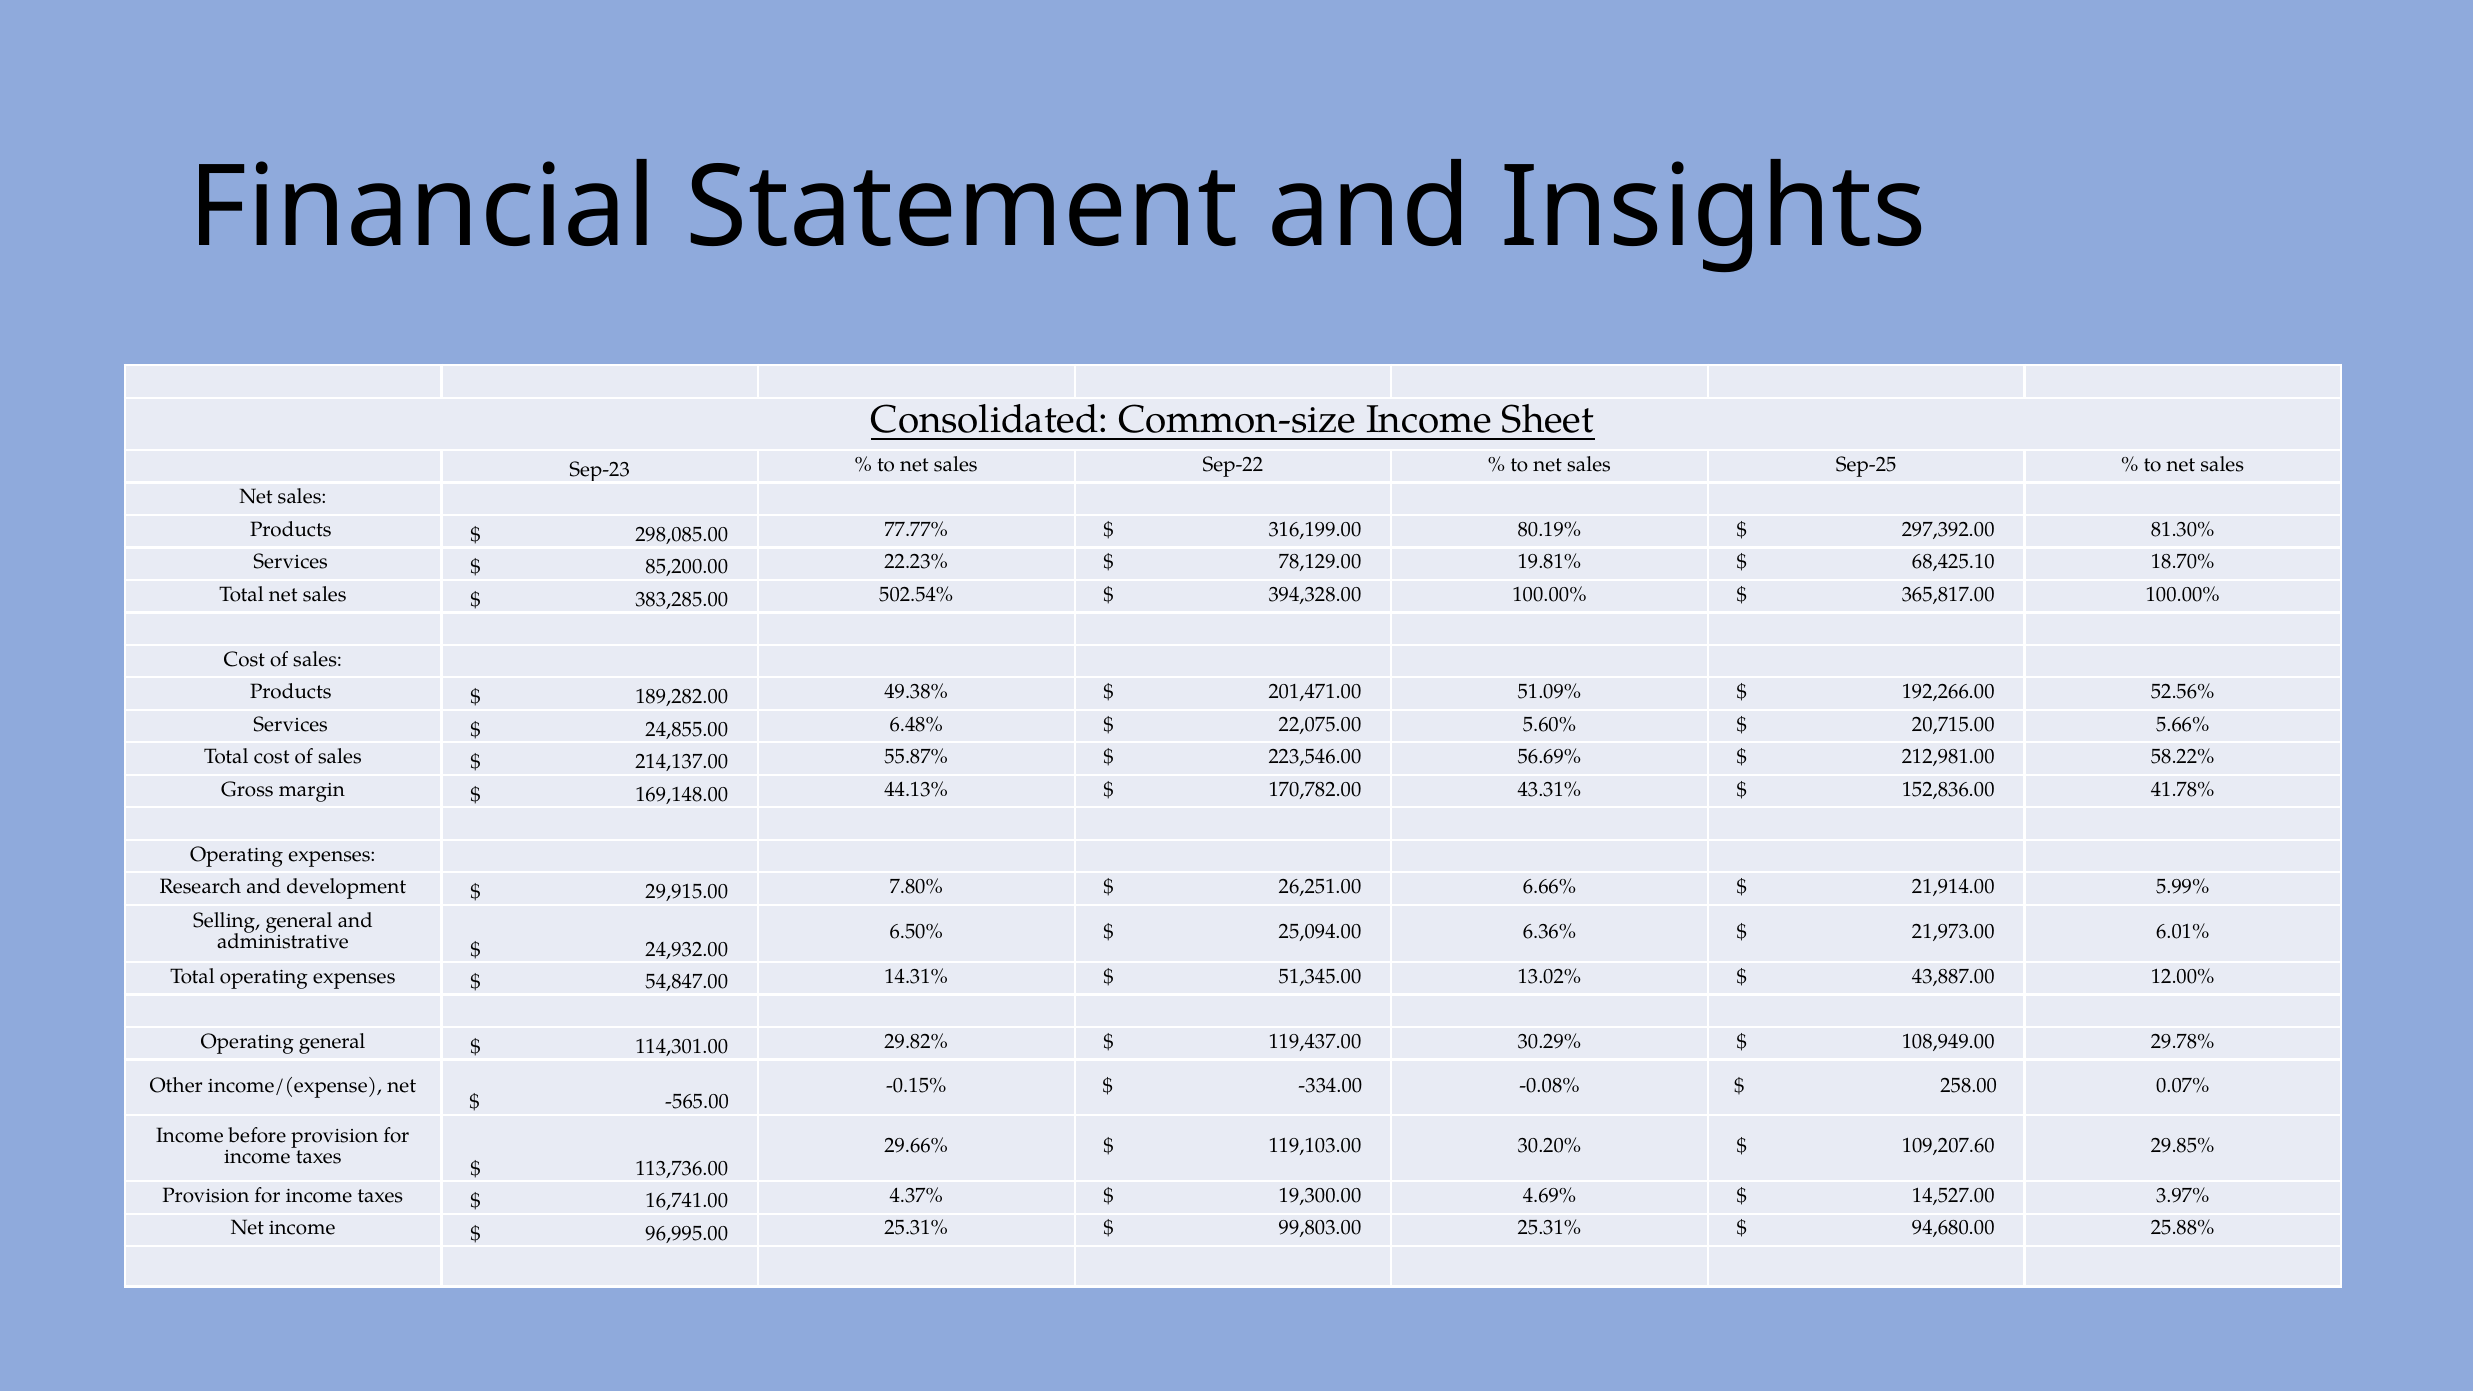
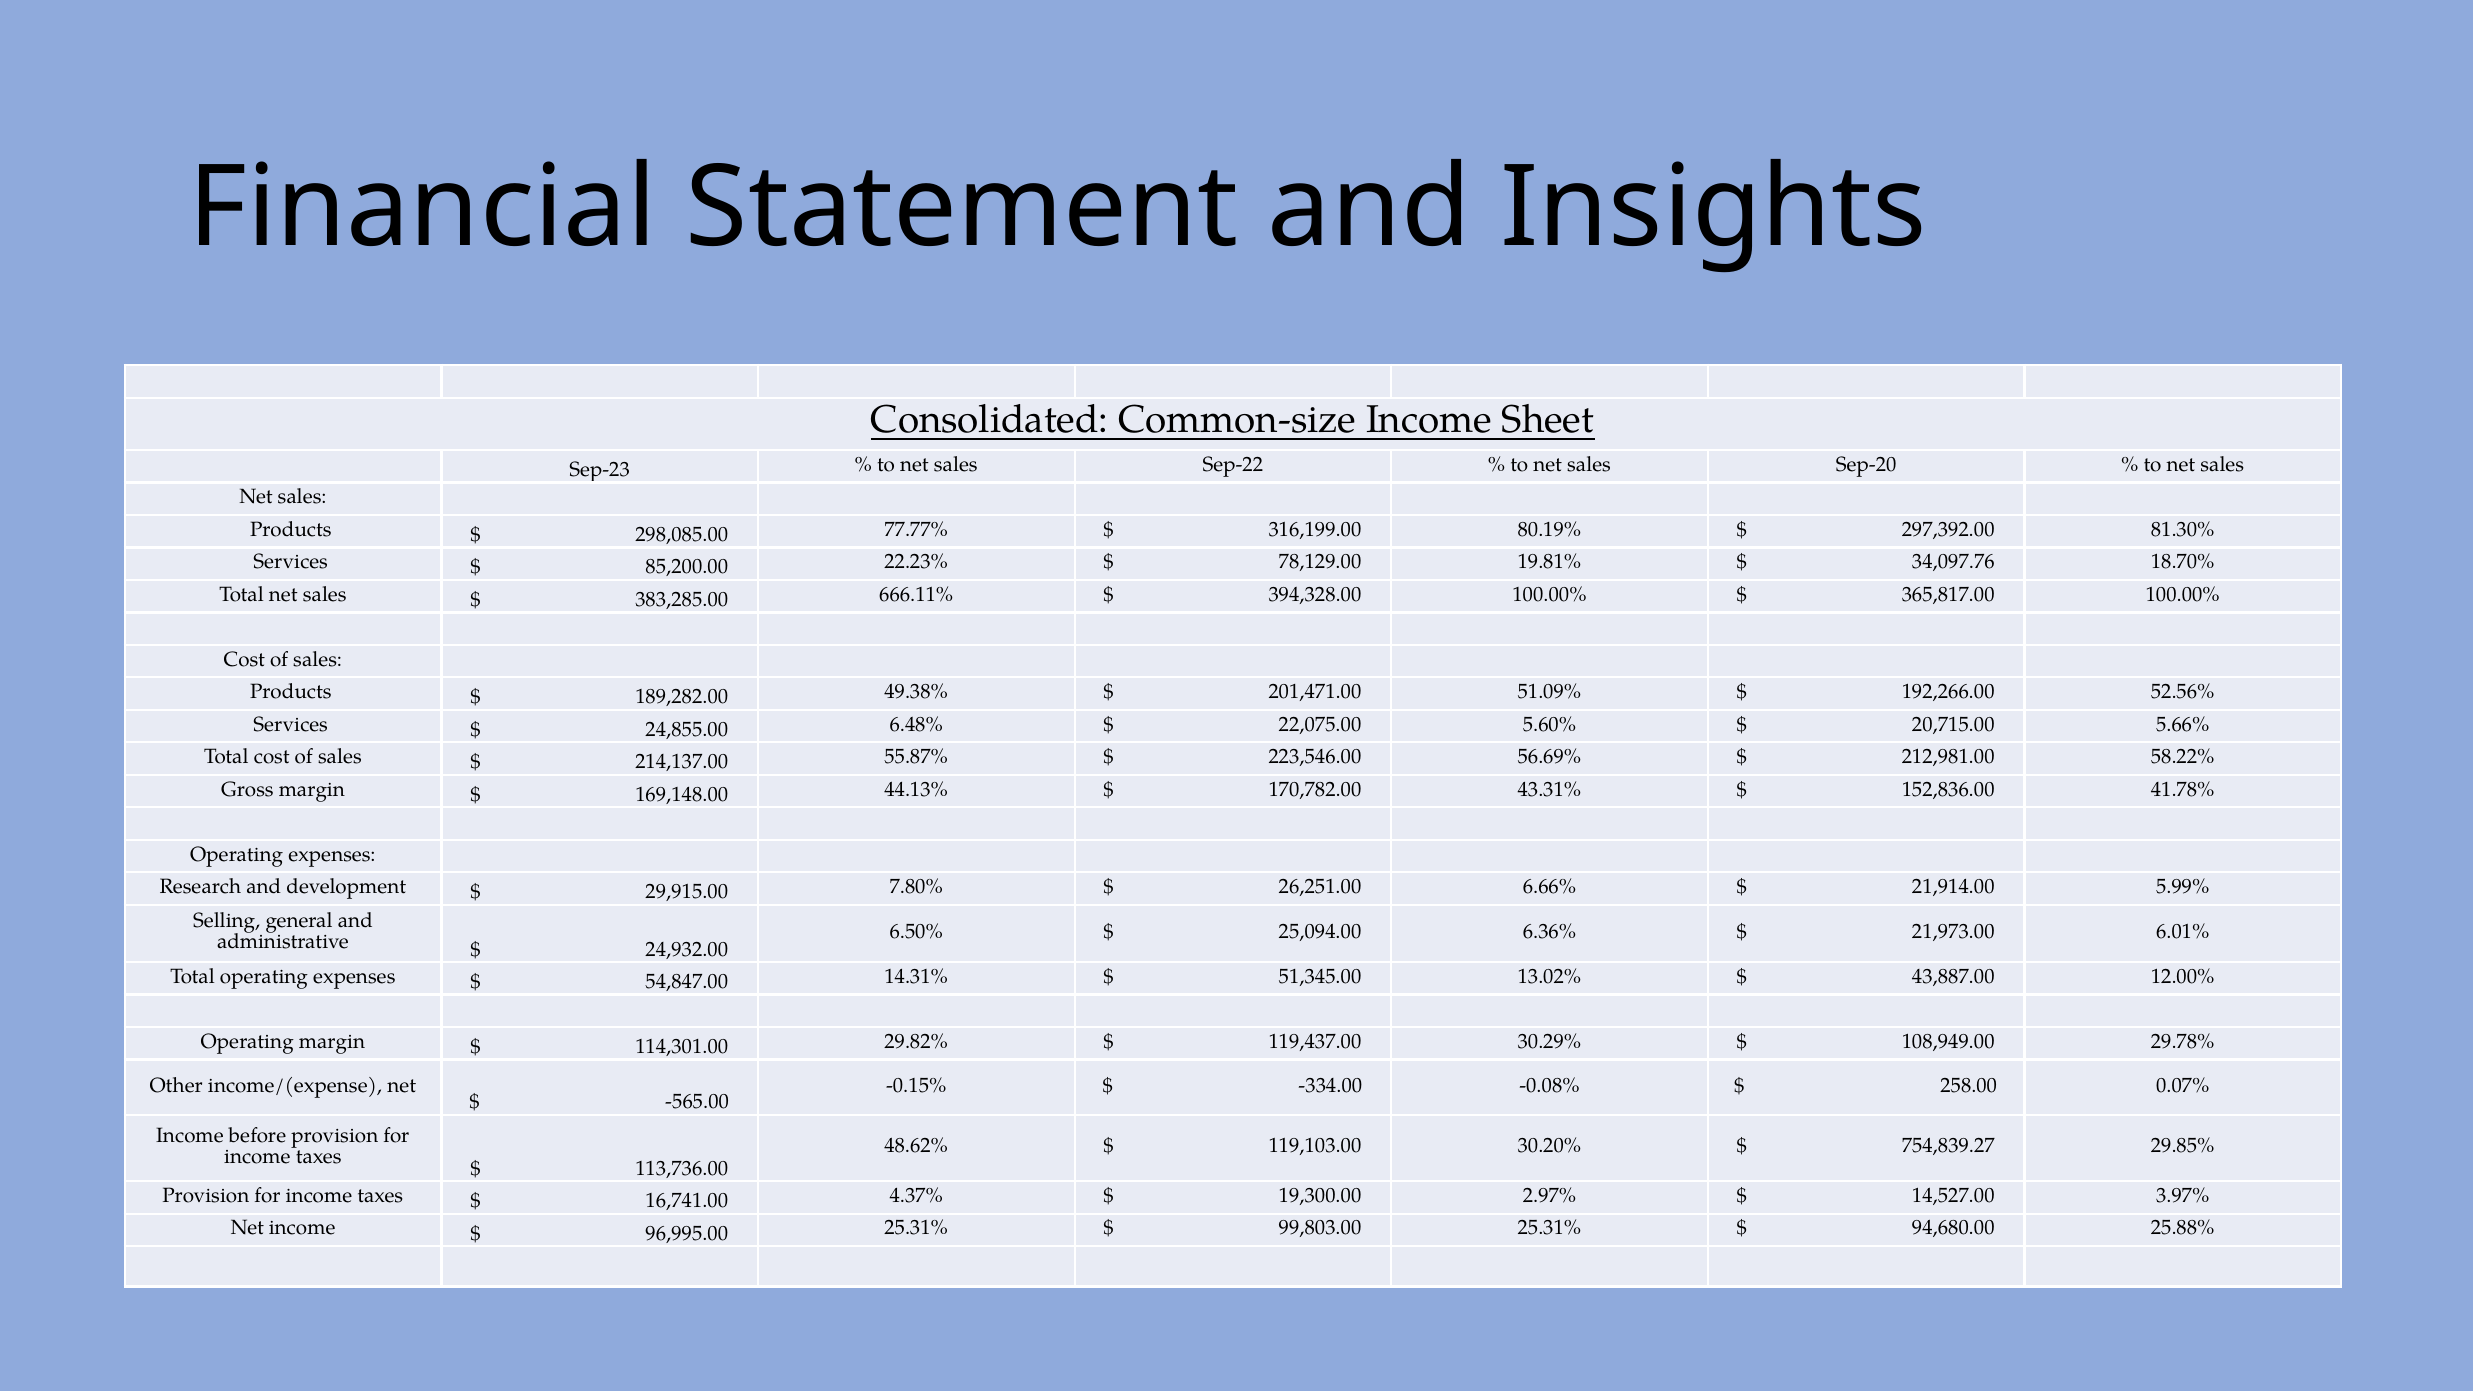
Sep-25: Sep-25 -> Sep-20
68,425.10: 68,425.10 -> 34,097.76
502.54%: 502.54% -> 666.11%
Operating general: general -> margin
29.66%: 29.66% -> 48.62%
109,207.60: 109,207.60 -> 754,839.27
4.69%: 4.69% -> 2.97%
